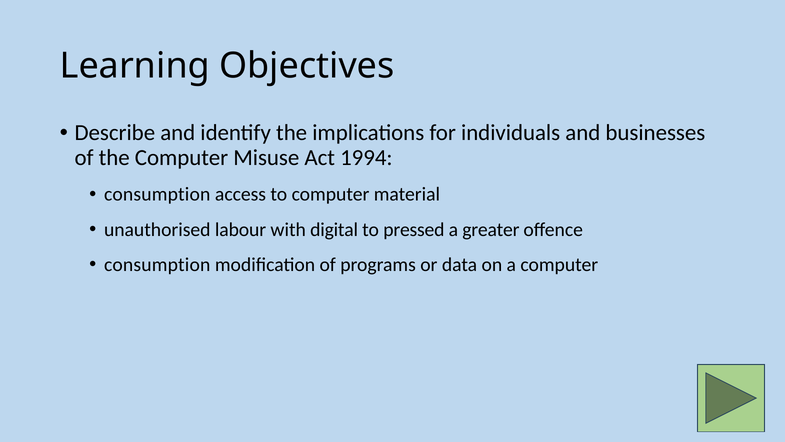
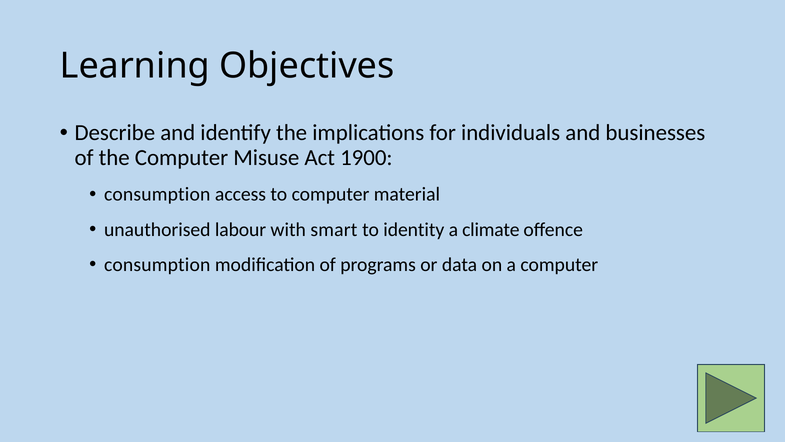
1994: 1994 -> 1900
digital: digital -> smart
pressed: pressed -> identity
greater: greater -> climate
